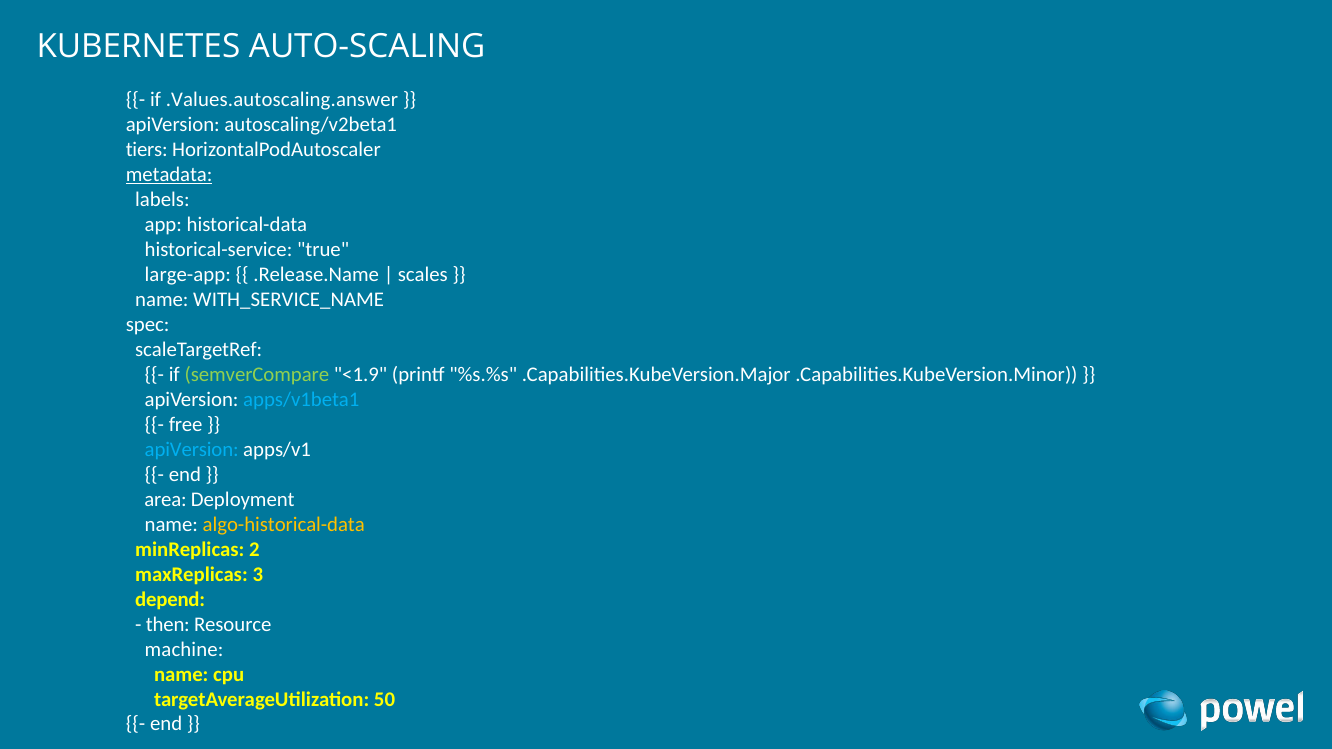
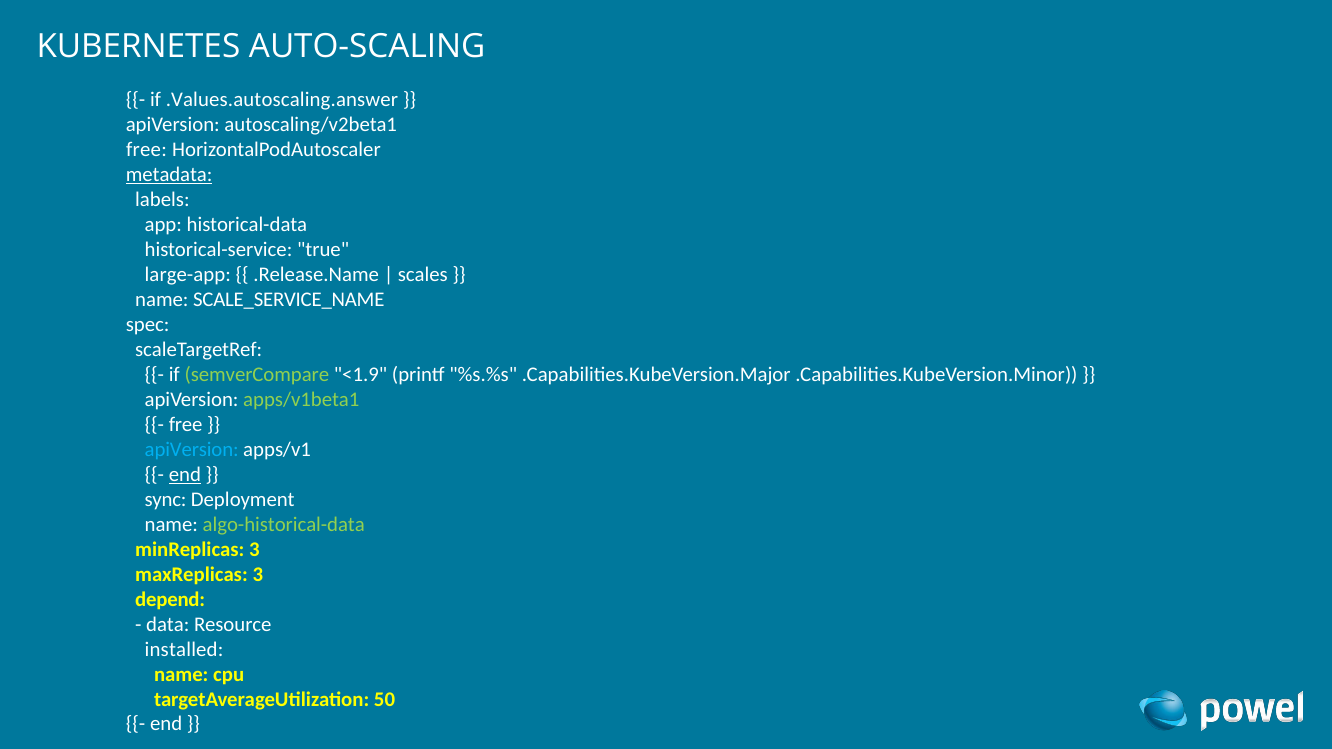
tiers at (147, 150): tiers -> free
WITH_SERVICE_NAME: WITH_SERVICE_NAME -> SCALE_SERVICE_NAME
apps/v1beta1 colour: light blue -> light green
end at (185, 475) underline: none -> present
area: area -> sync
algo-historical-data colour: yellow -> light green
minReplicas 2: 2 -> 3
then: then -> data
machine: machine -> installed
